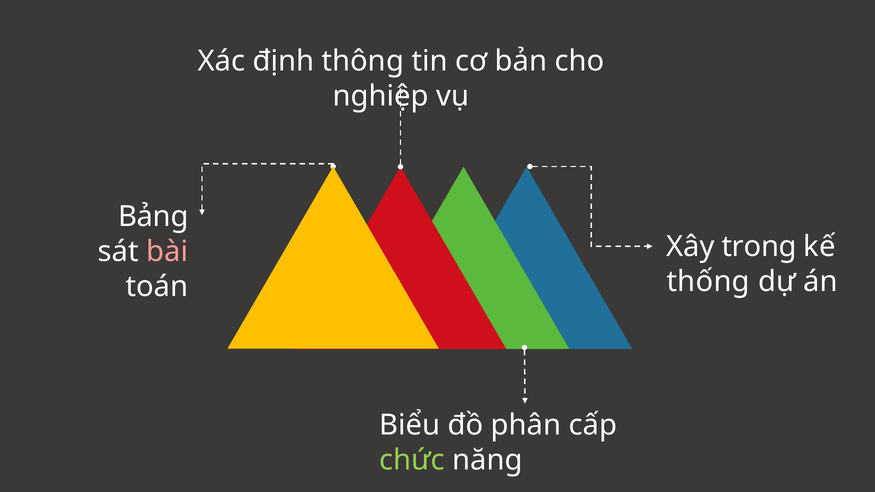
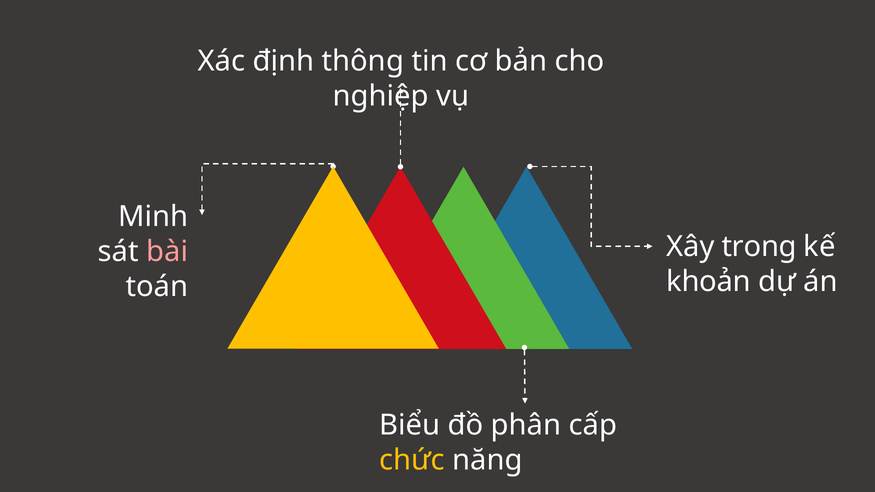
Bảng: Bảng -> Minh
thống: thống -> khoản
chức colour: light green -> yellow
